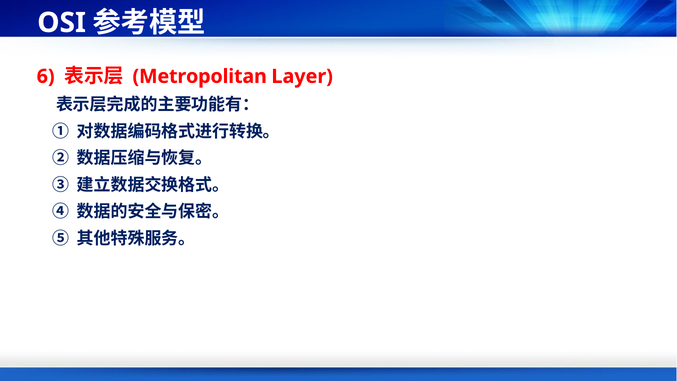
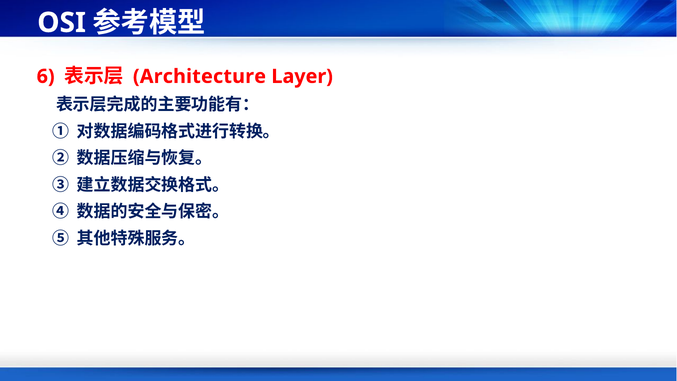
Metropolitan: Metropolitan -> Architecture
